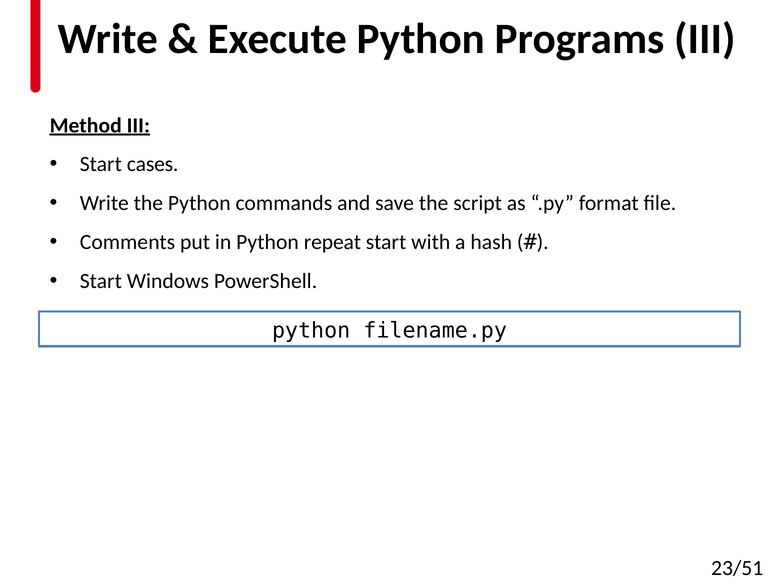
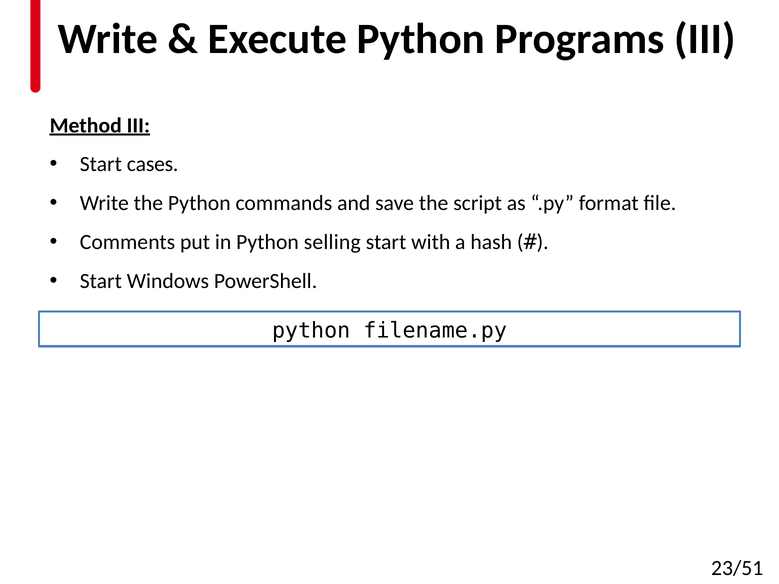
repeat: repeat -> selling
